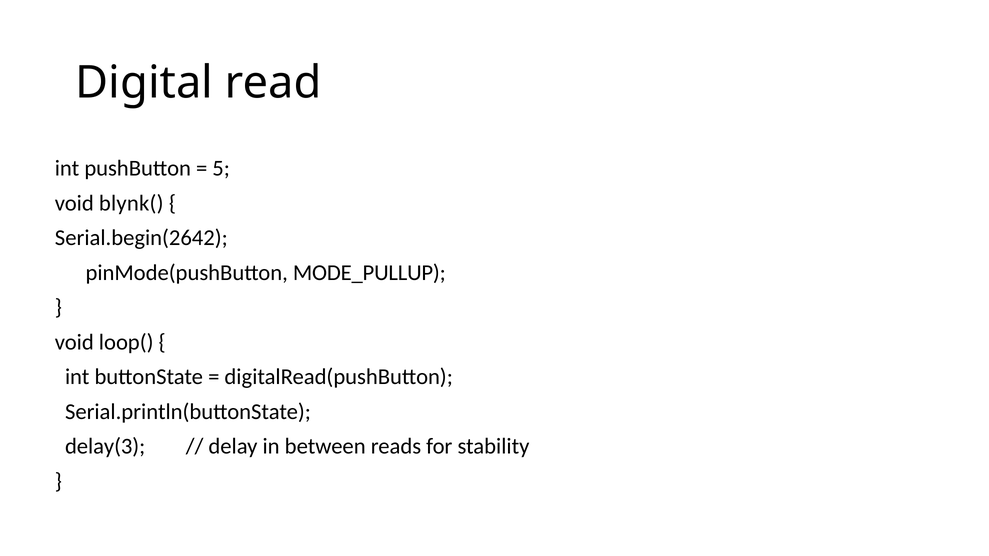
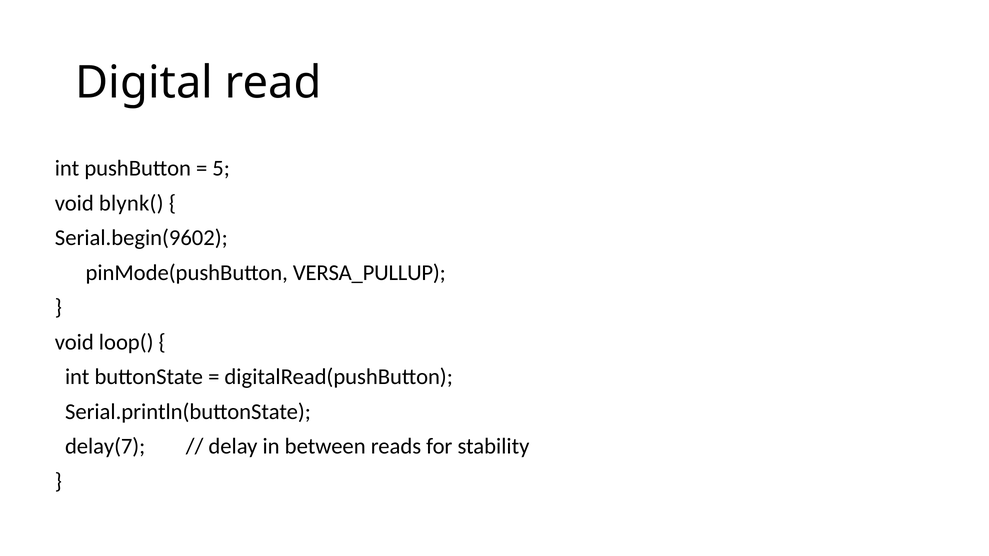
Serial.begin(2642: Serial.begin(2642 -> Serial.begin(9602
MODE_PULLUP: MODE_PULLUP -> VERSA_PULLUP
delay(3: delay(3 -> delay(7
